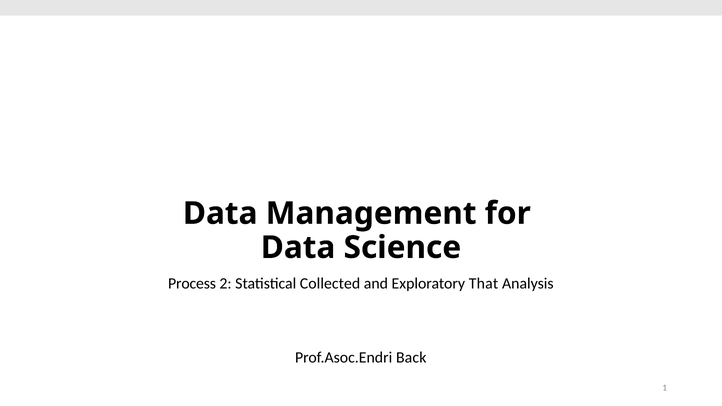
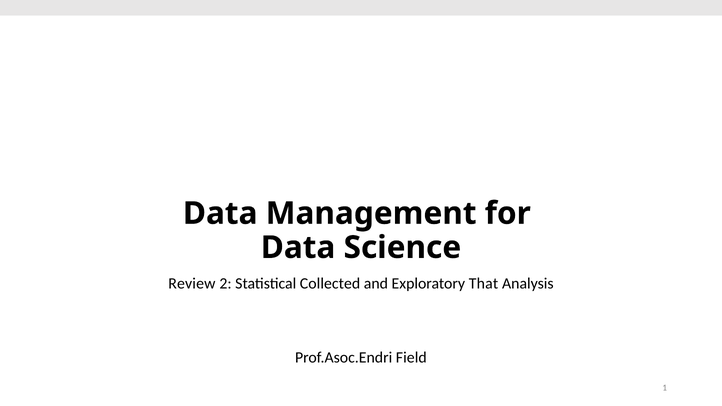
Process: Process -> Review
Back: Back -> Field
